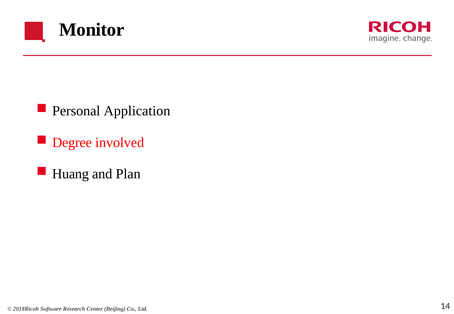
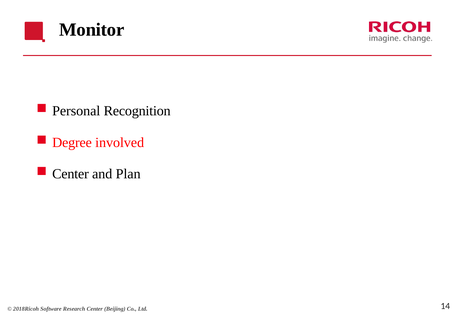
Application: Application -> Recognition
Huang at (70, 174): Huang -> Center
